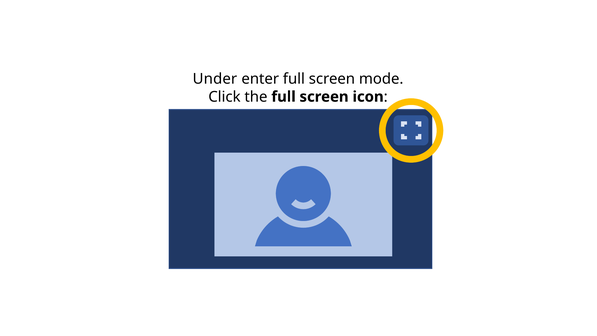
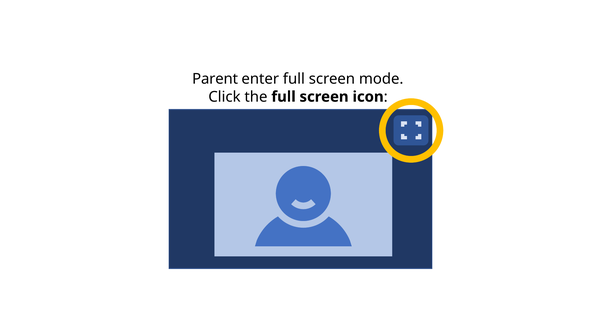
Under: Under -> Parent
